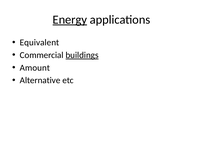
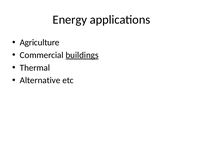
Energy underline: present -> none
Equivalent: Equivalent -> Agriculture
Amount: Amount -> Thermal
